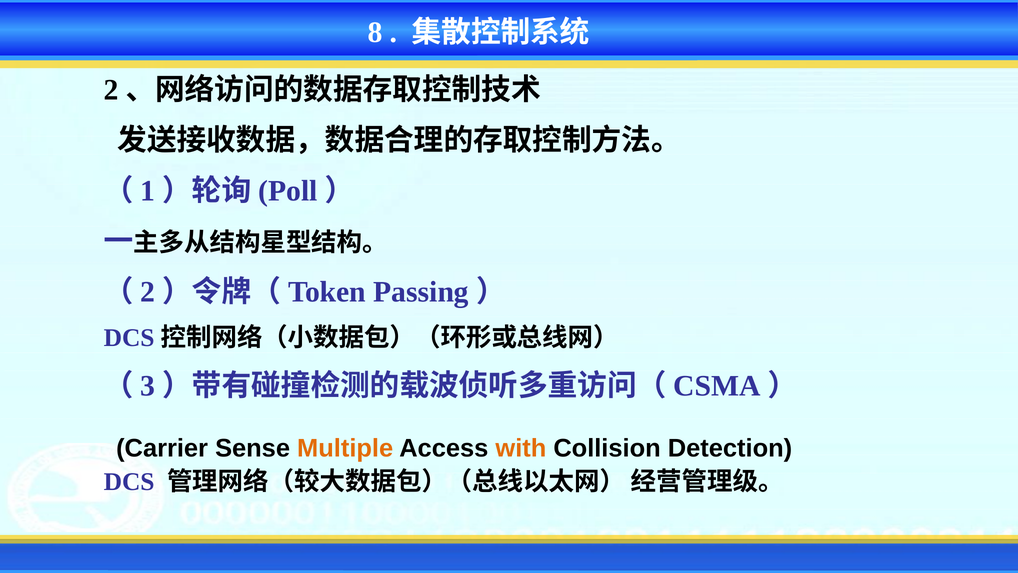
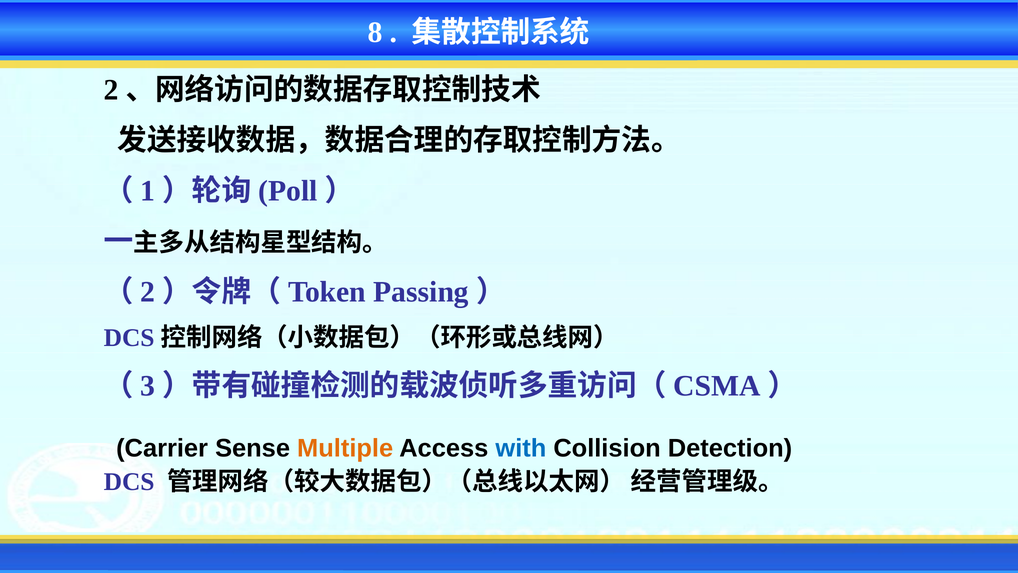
with colour: orange -> blue
